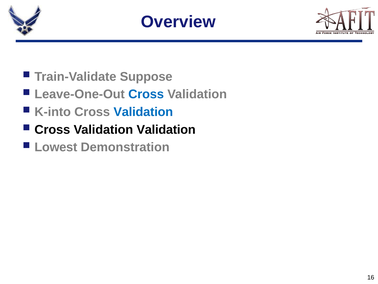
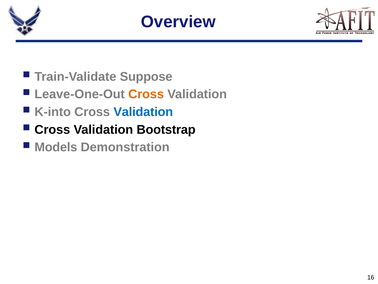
Cross at (146, 94) colour: blue -> orange
Validation Validation: Validation -> Bootstrap
Lowest: Lowest -> Models
